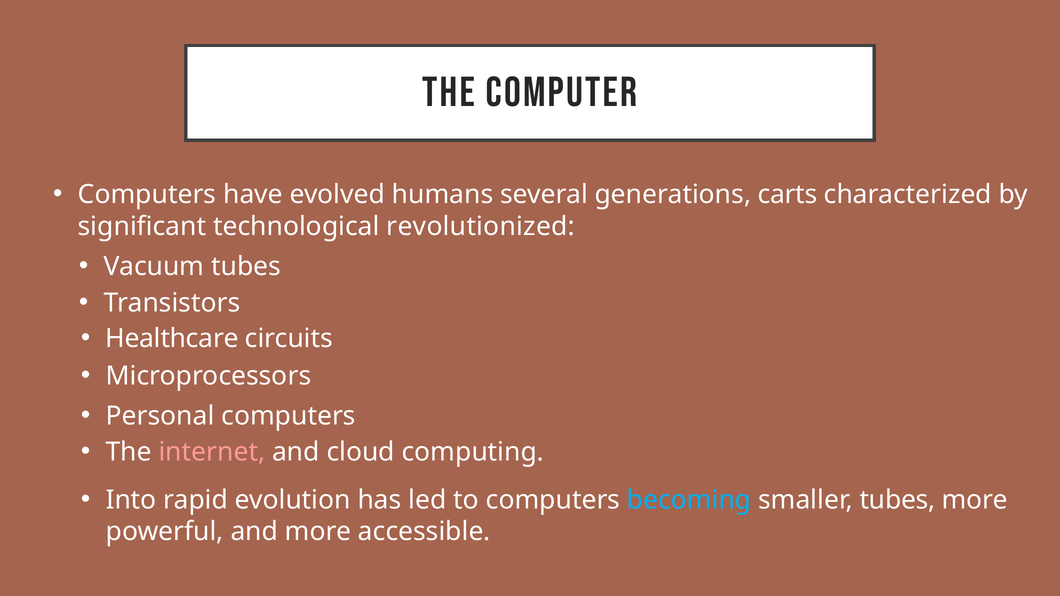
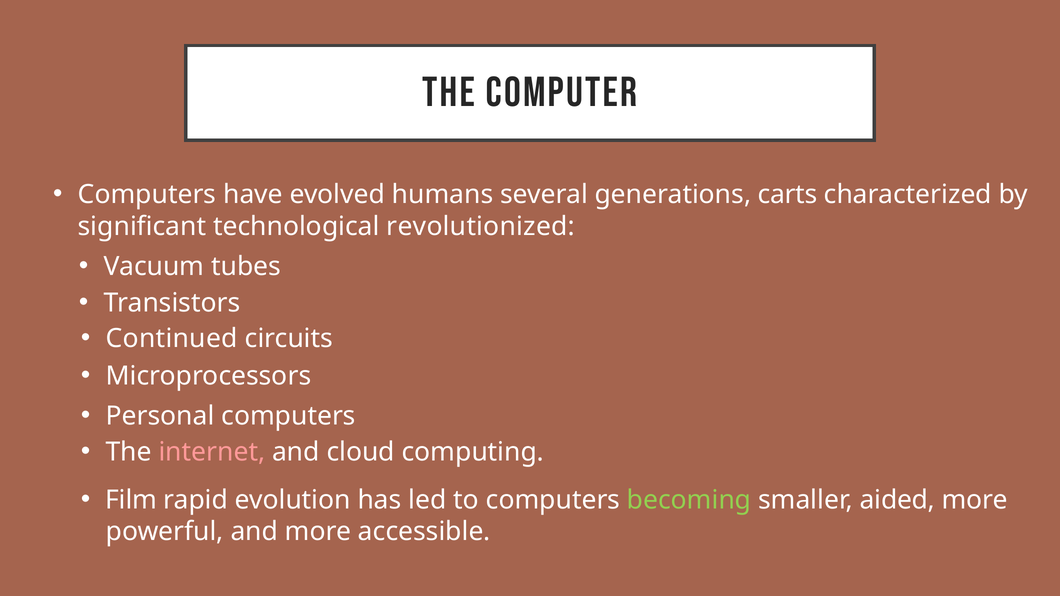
Healthcare: Healthcare -> Continued
Into: Into -> Film
becoming colour: light blue -> light green
smaller tubes: tubes -> aided
